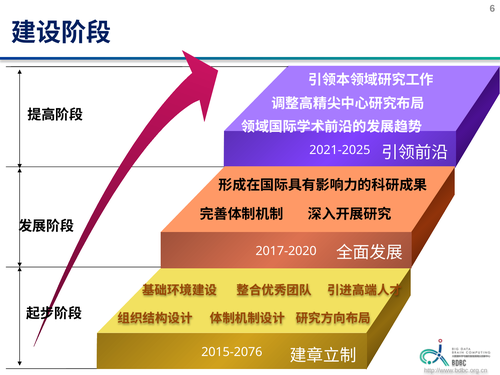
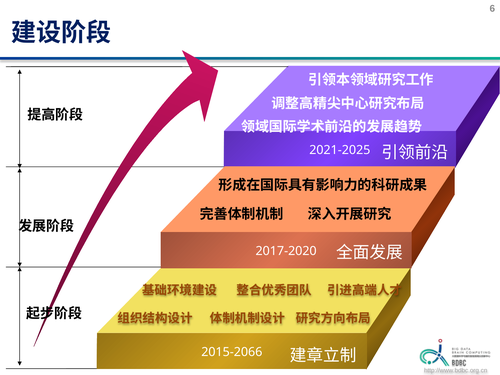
2015-2076: 2015-2076 -> 2015-2066
